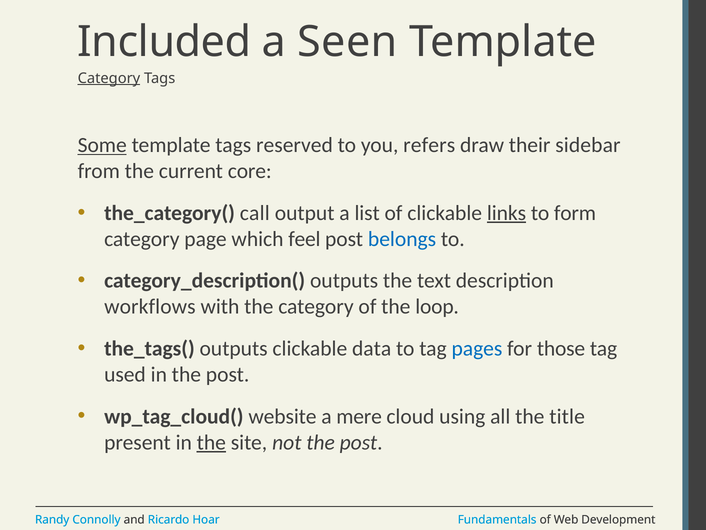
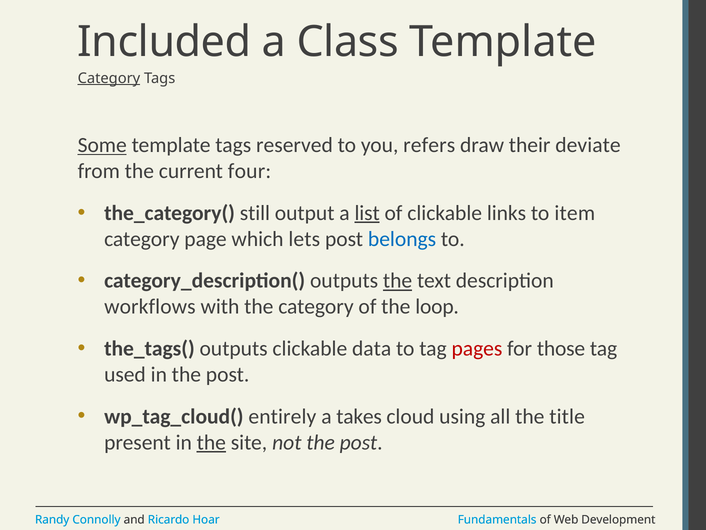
Seen: Seen -> Class
sidebar: sidebar -> deviate
core: core -> four
call: call -> still
list underline: none -> present
links underline: present -> none
form: form -> item
feel: feel -> lets
the at (398, 281) underline: none -> present
pages colour: blue -> red
website: website -> entirely
mere: mere -> takes
